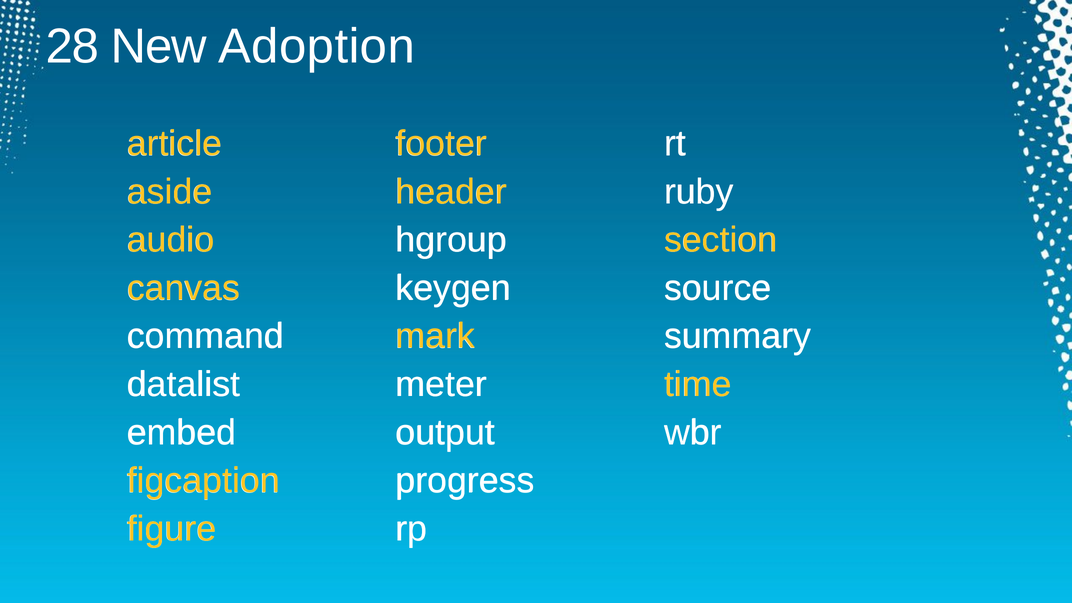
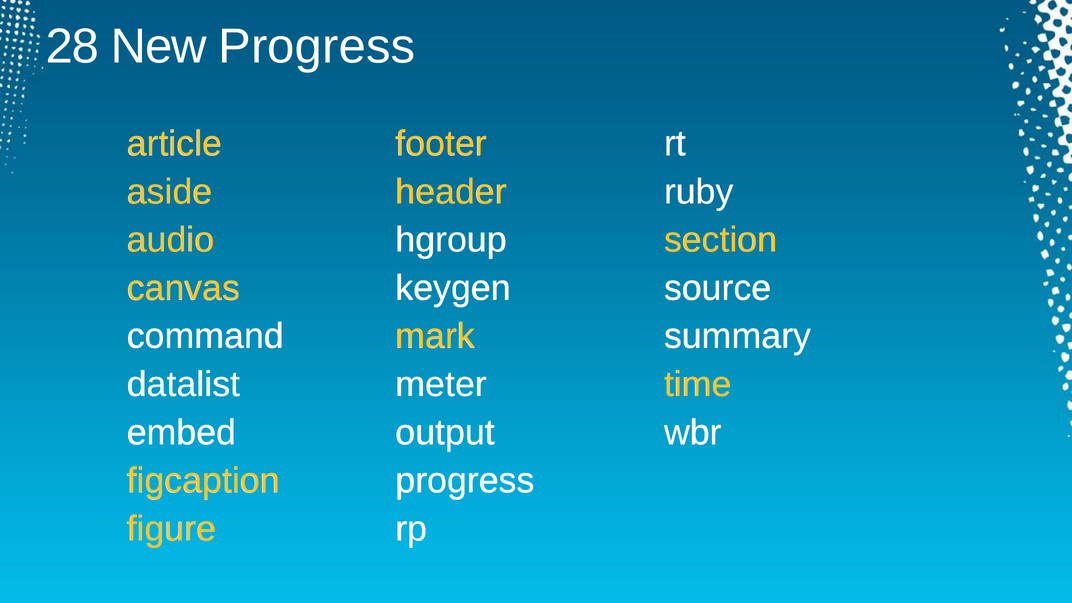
New Adoption: Adoption -> Progress
